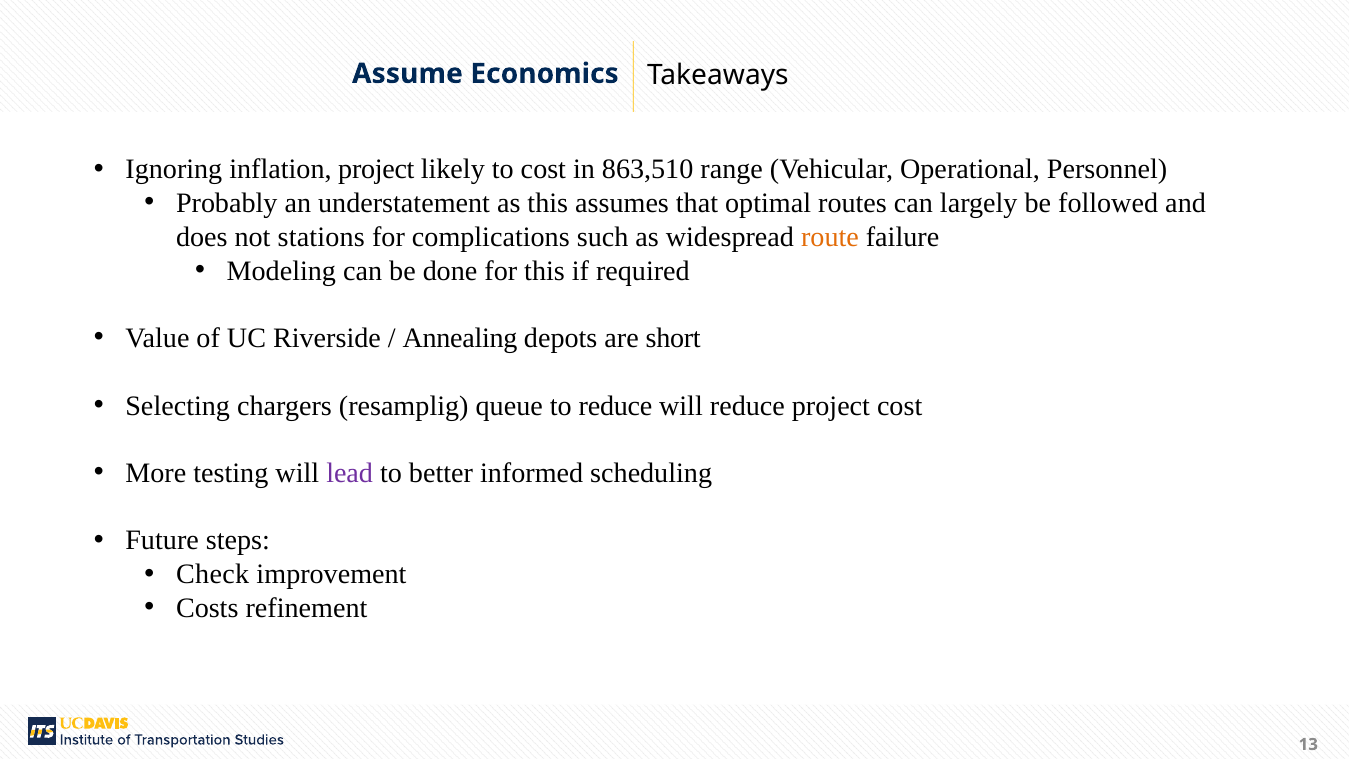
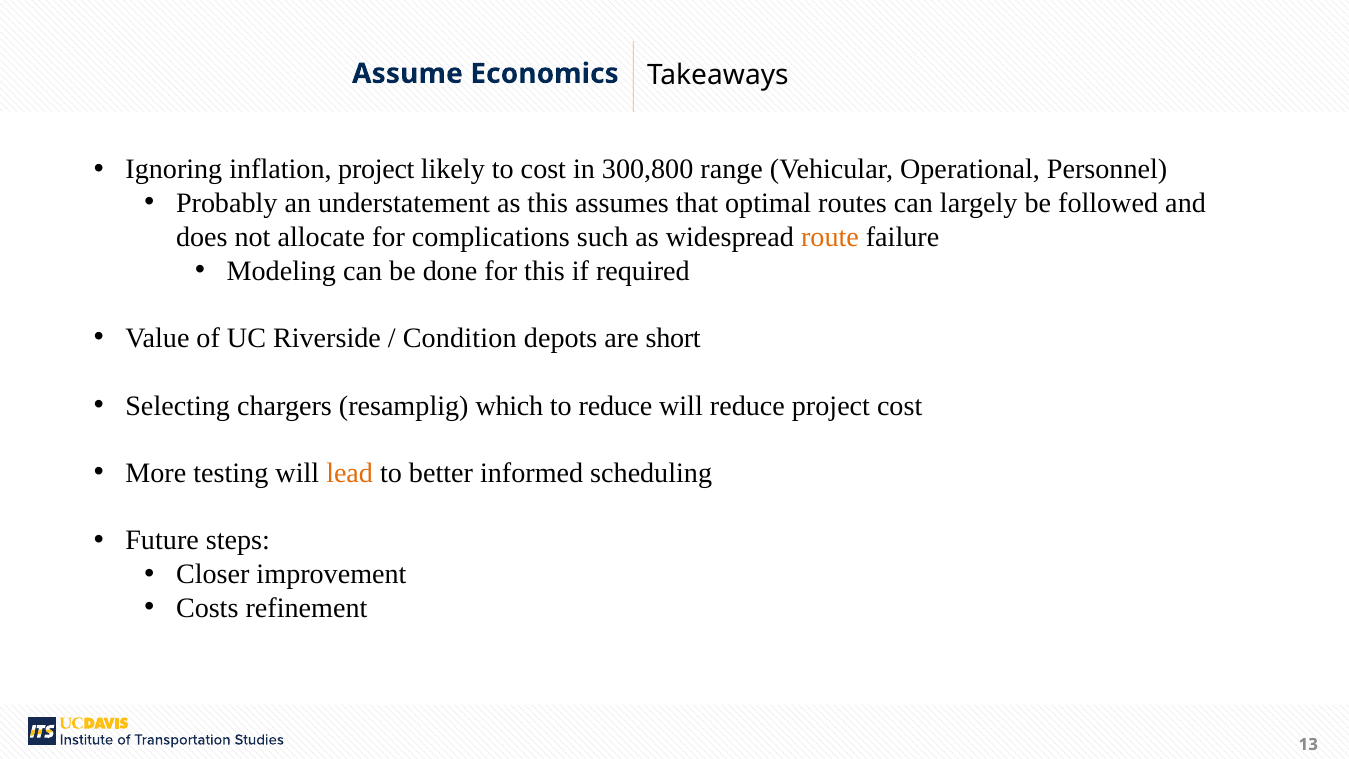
863,510: 863,510 -> 300,800
stations: stations -> allocate
Annealing: Annealing -> Condition
queue: queue -> which
lead colour: purple -> orange
Check: Check -> Closer
